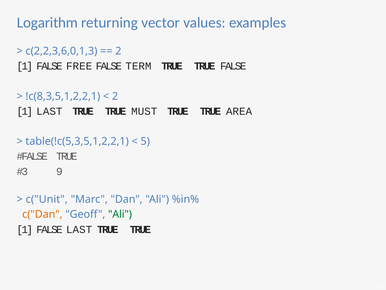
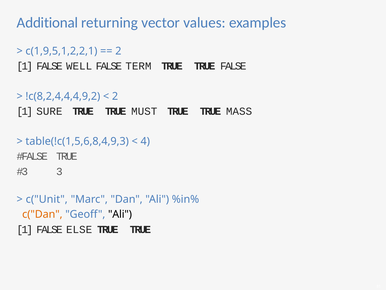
Logarithm: Logarithm -> Additional
c(2,2,3,6,0,1,3: c(2,2,3,6,0,1,3 -> c(1,9,5,1,2,2,1
FREE: FREE -> WELL
!c(8,3,5,1,2,2,1: !c(8,3,5,1,2,2,1 -> !c(8,2,4,4,4,9,2
1 LAST: LAST -> SURE
AREA: AREA -> MASS
table(!c(5,3,5,1,2,2,1: table(!c(5,3,5,1,2,2,1 -> table(!c(1,5,6,8,4,9,3
5: 5 -> 4
9: 9 -> 3
Ali at (120, 214) colour: green -> black
FALSE LAST: LAST -> ELSE
